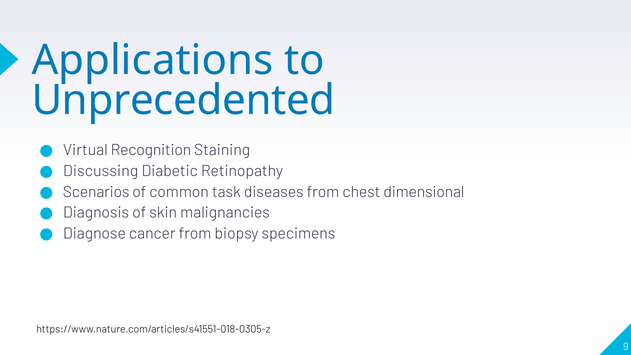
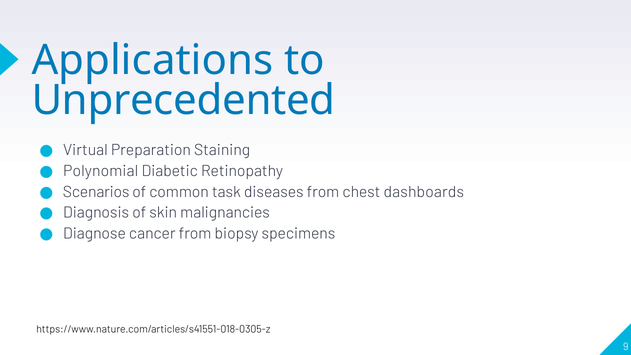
Recognition: Recognition -> Preparation
Discussing: Discussing -> Polynomial
dimensional: dimensional -> dashboards
